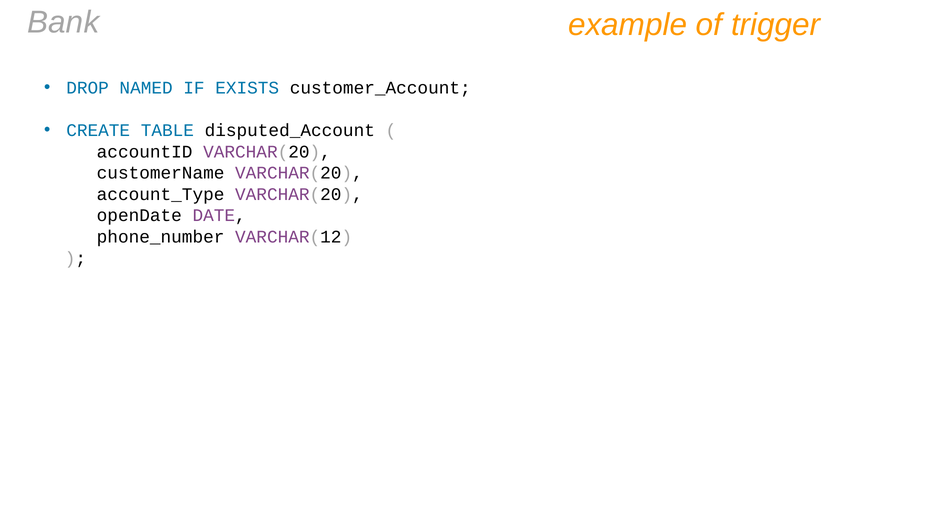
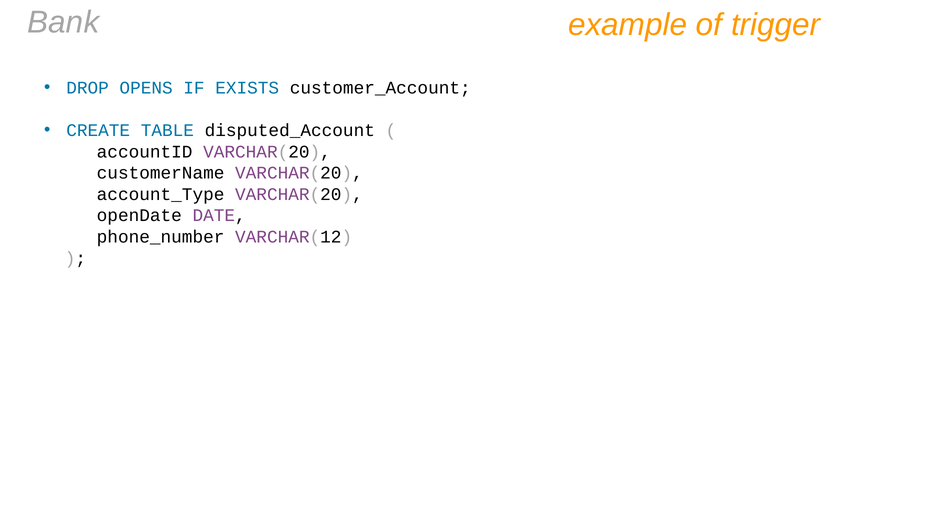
NAMED: NAMED -> OPENS
